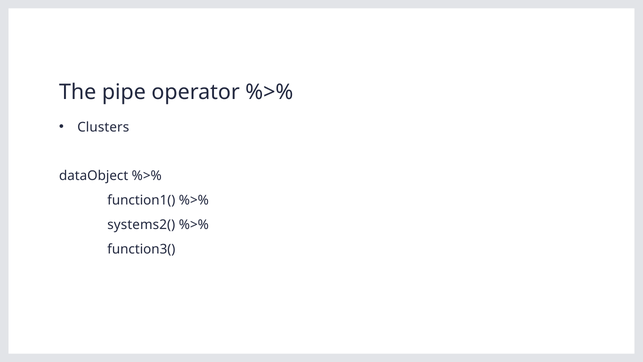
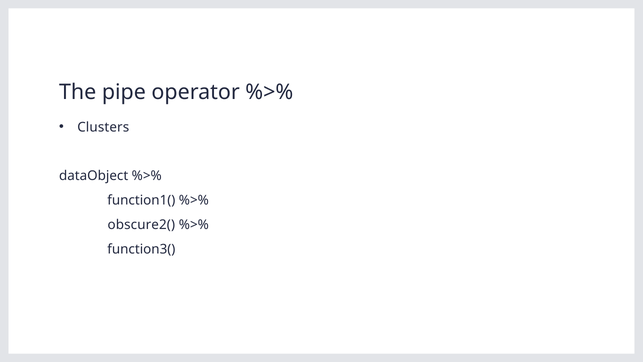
systems2(: systems2( -> obscure2(
